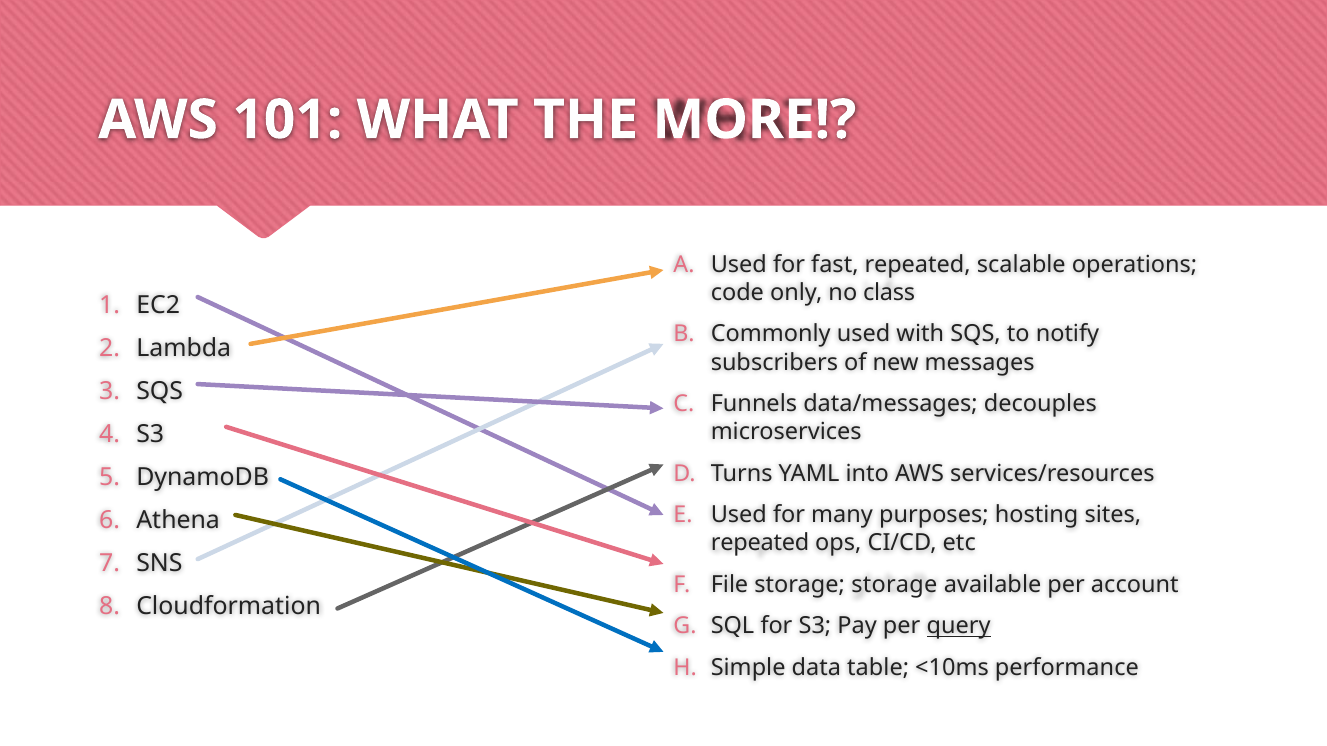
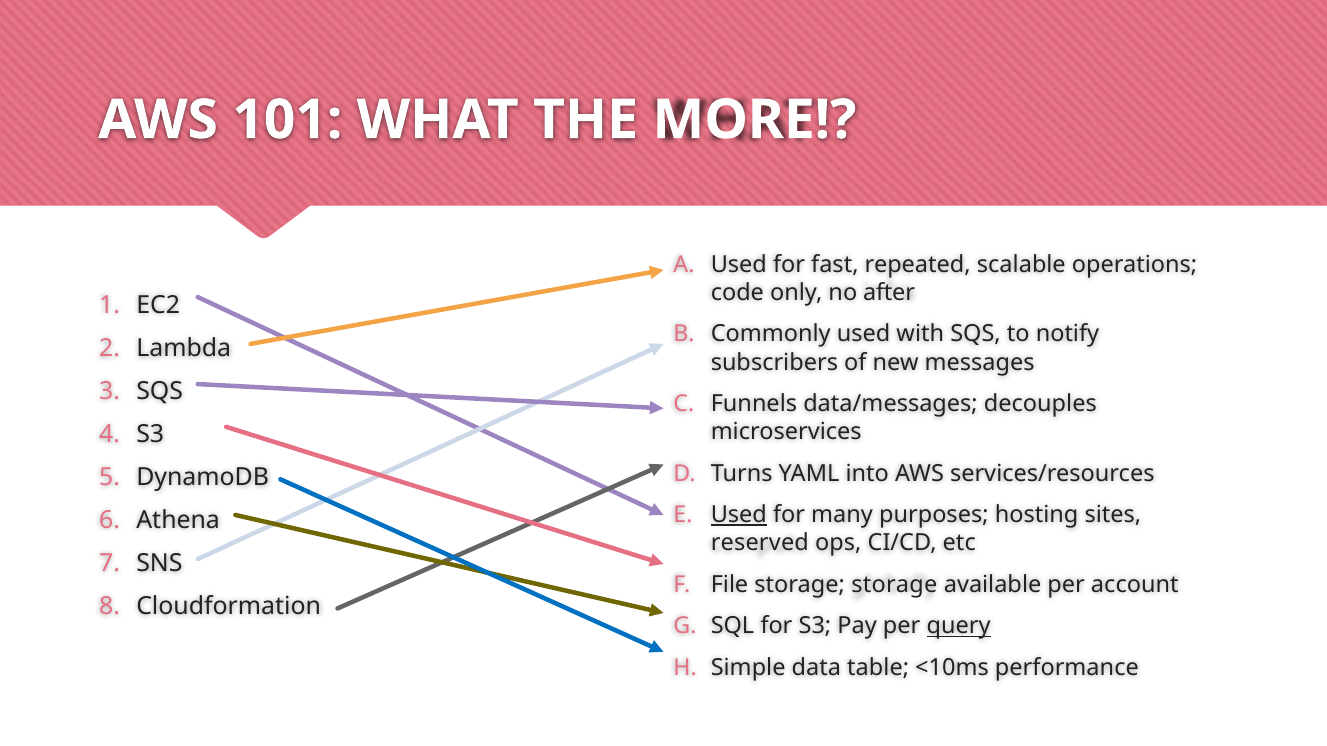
class: class -> after
Used at (739, 515) underline: none -> present
repeated at (760, 544): repeated -> reserved
